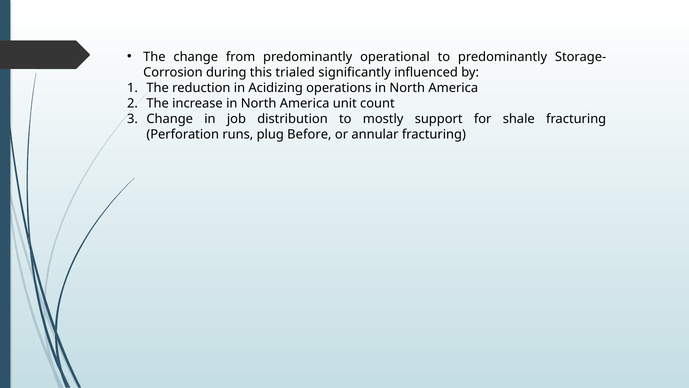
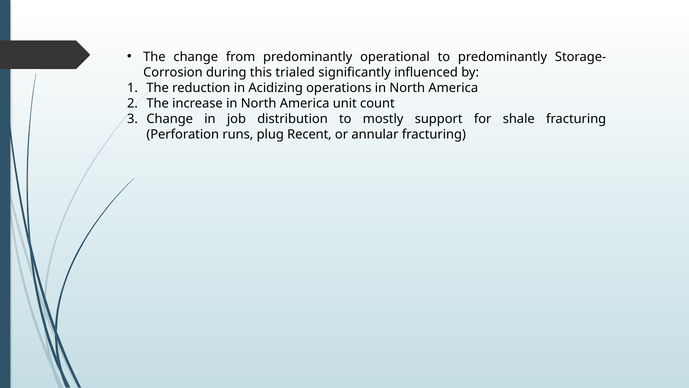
Before: Before -> Recent
